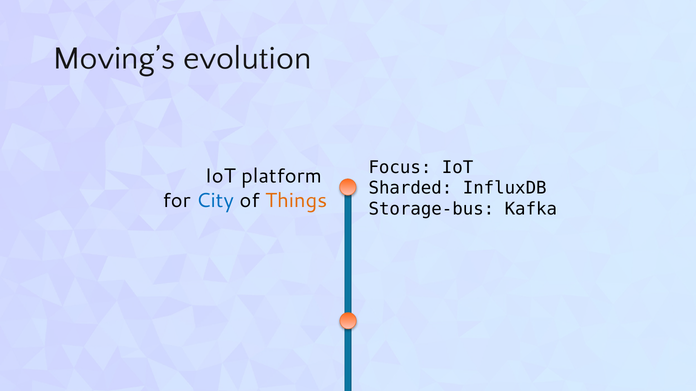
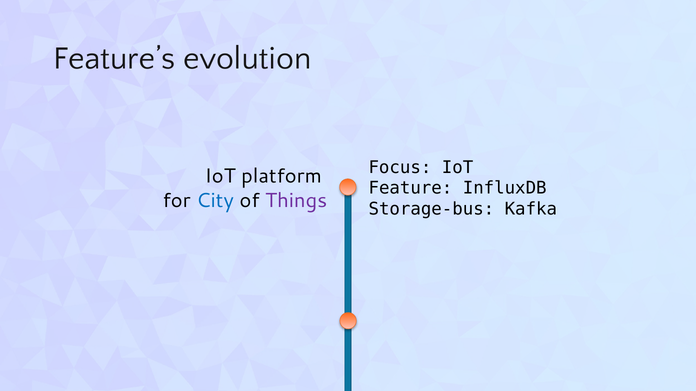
Moving’s: Moving’s -> Feature’s
Sharded: Sharded -> Feature
Things colour: orange -> purple
